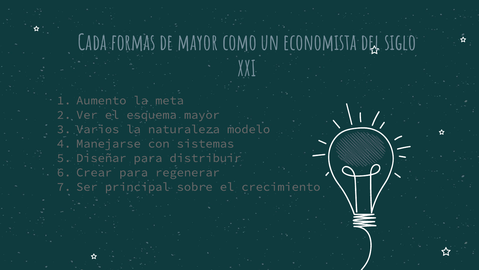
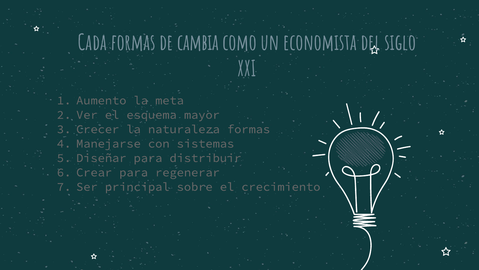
de mayor: mayor -> cambia
Varios: Varios -> Crecer
naturaleza modelo: modelo -> formas
